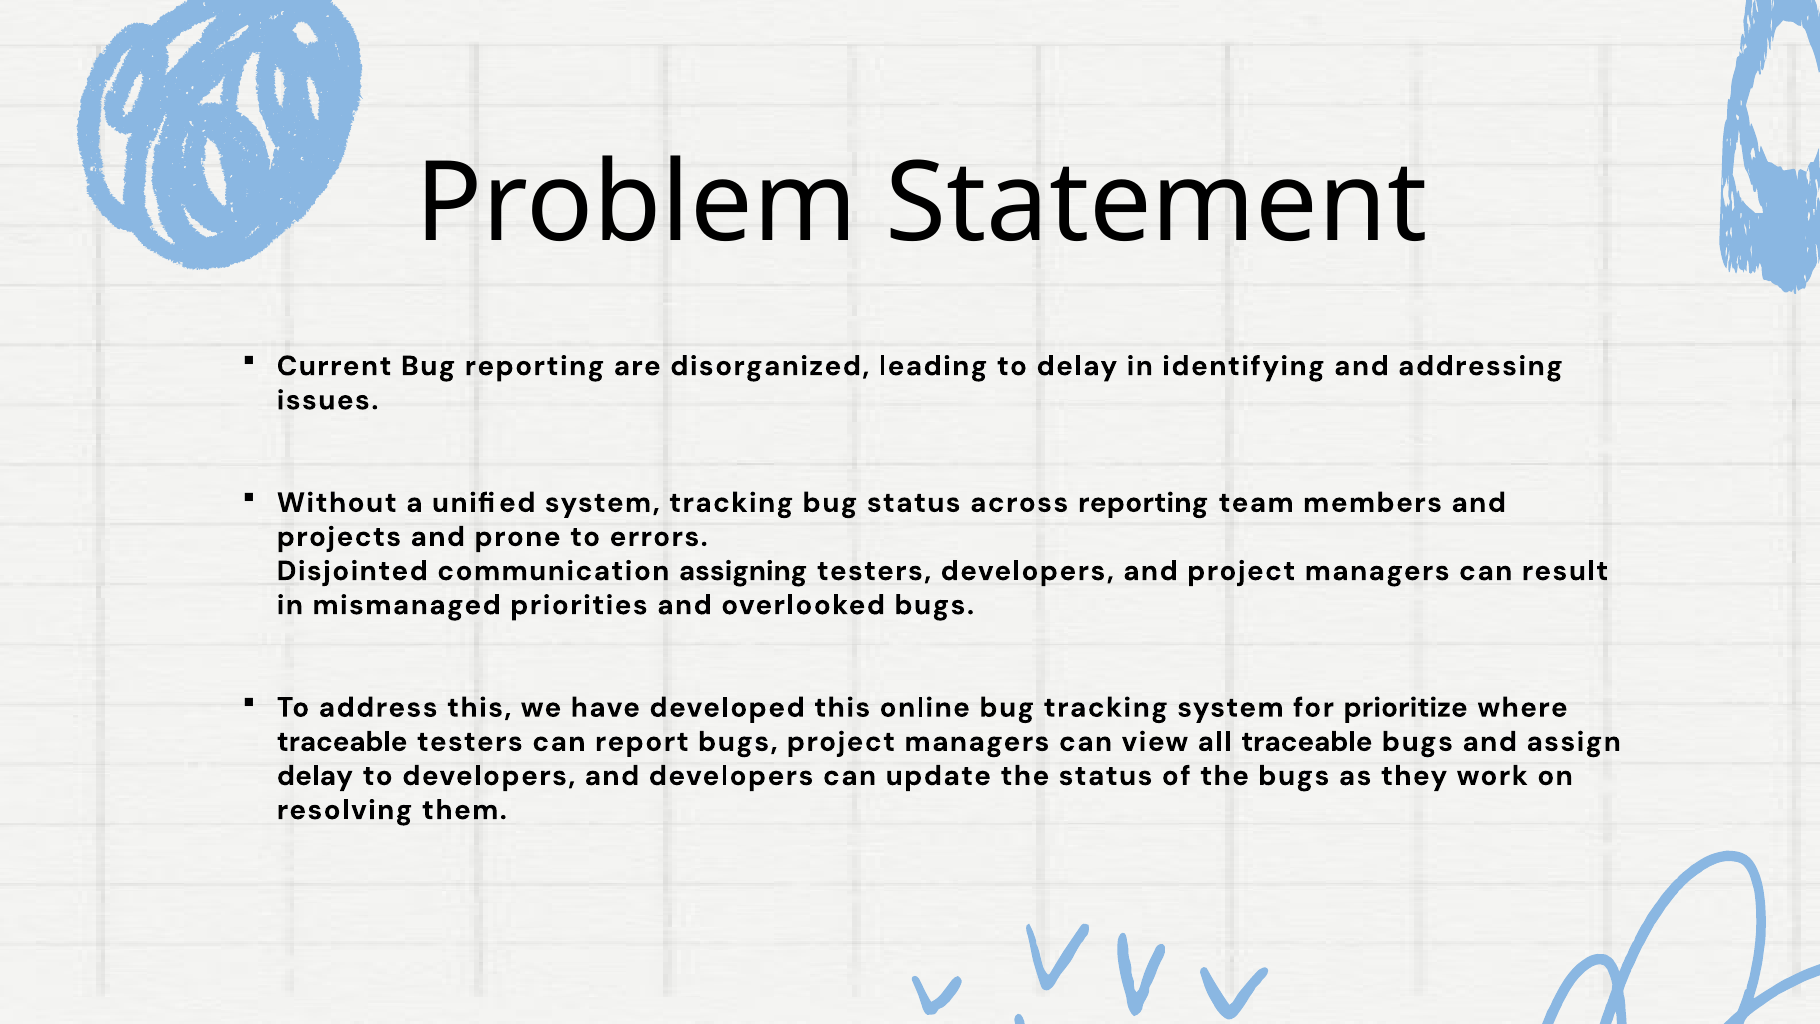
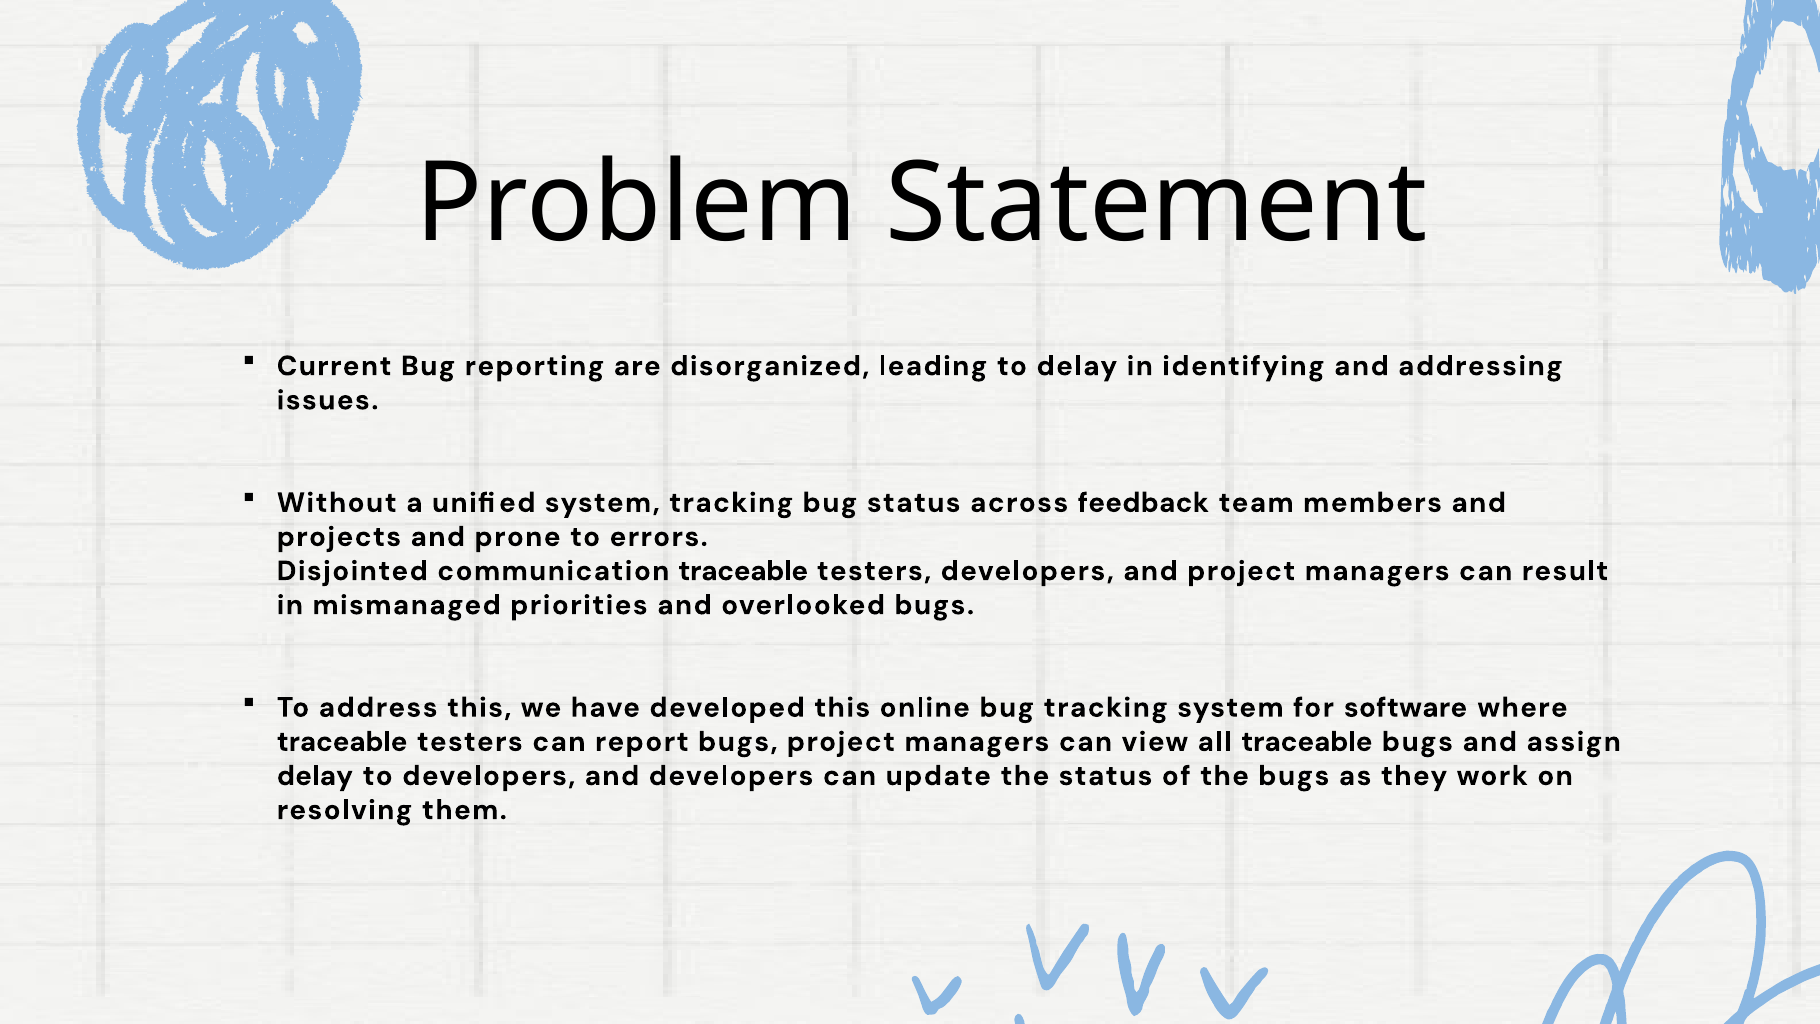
across reporting: reporting -> feedback
communication assigning: assigning -> traceable
prioritize: prioritize -> software
